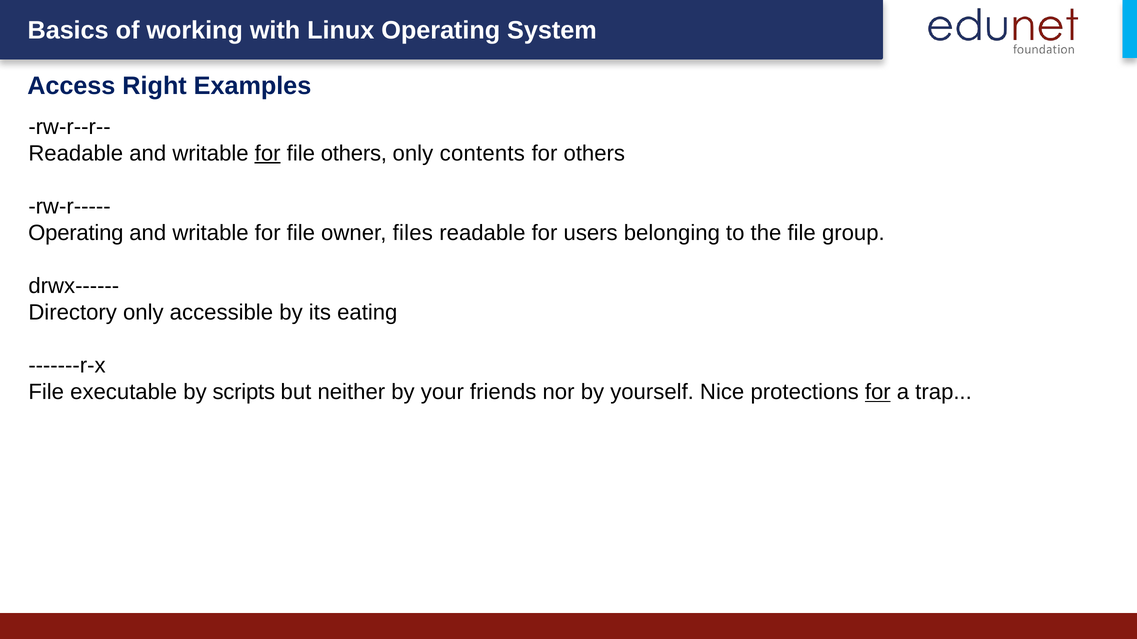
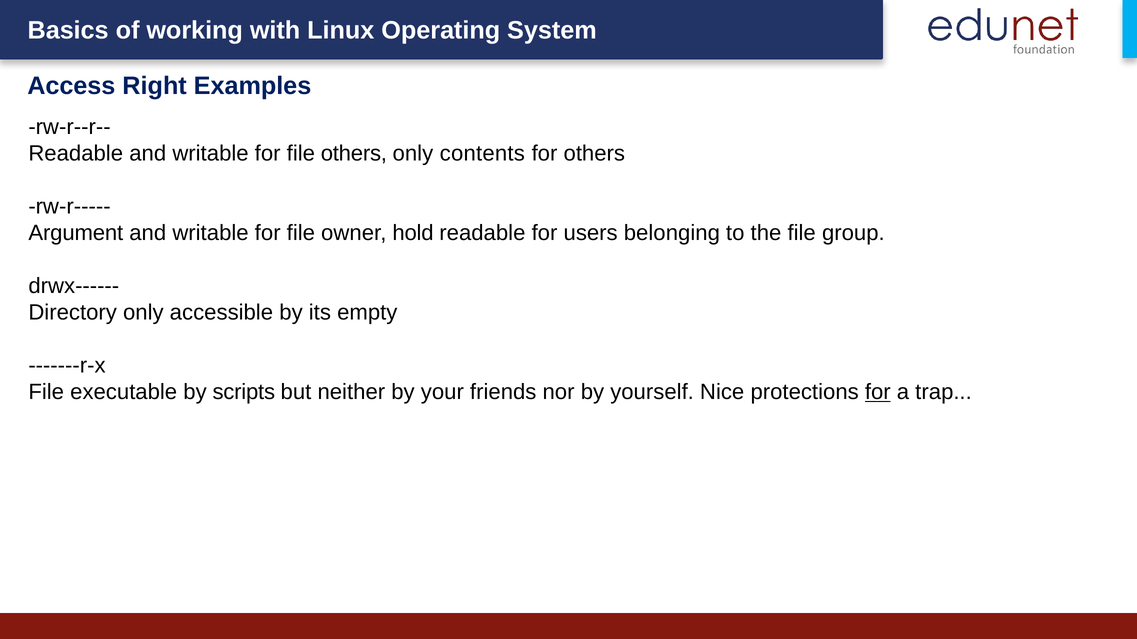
for at (268, 154) underline: present -> none
Operating at (76, 233): Operating -> Argument
files: files -> hold
eating: eating -> empty
